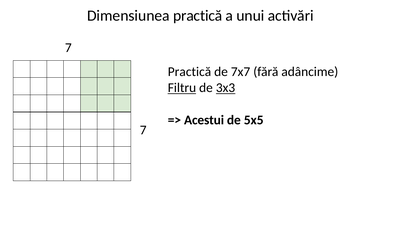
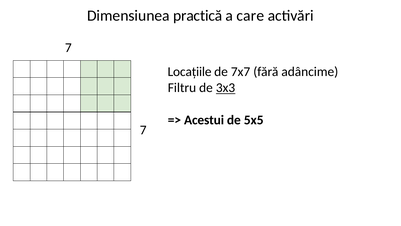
unui: unui -> care
Practică at (189, 72): Practică -> Locațiile
Filtru underline: present -> none
